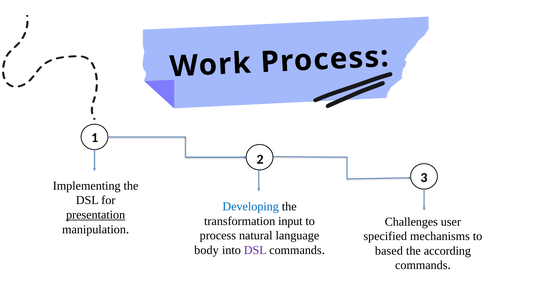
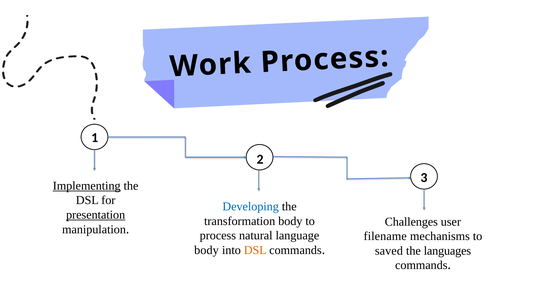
Implementing underline: none -> present
transformation input: input -> body
specified: specified -> filename
DSL at (255, 250) colour: purple -> orange
based: based -> saved
according: according -> languages
